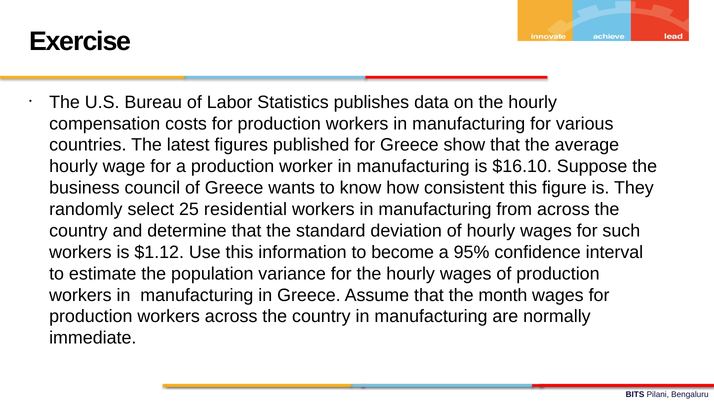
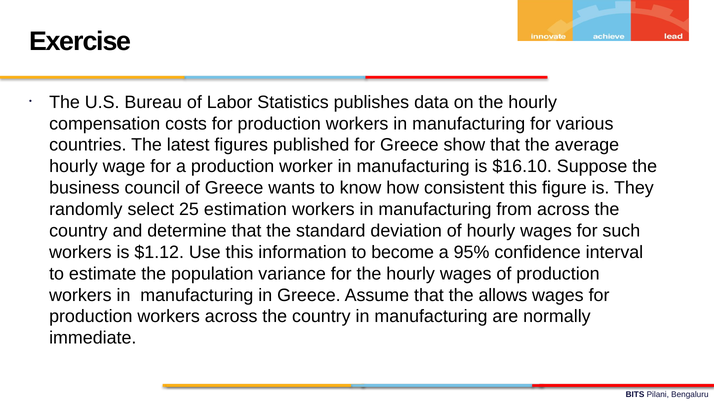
residential: residential -> estimation
month: month -> allows
